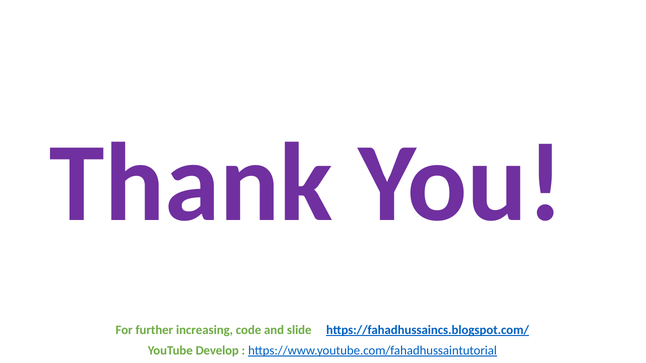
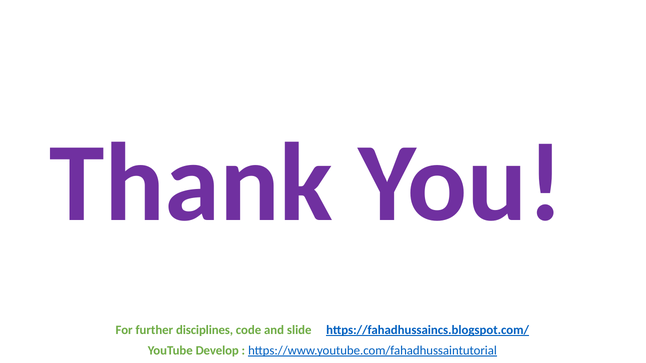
increasing: increasing -> disciplines
